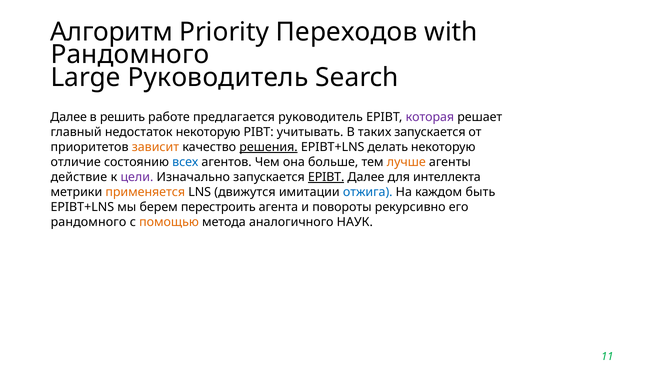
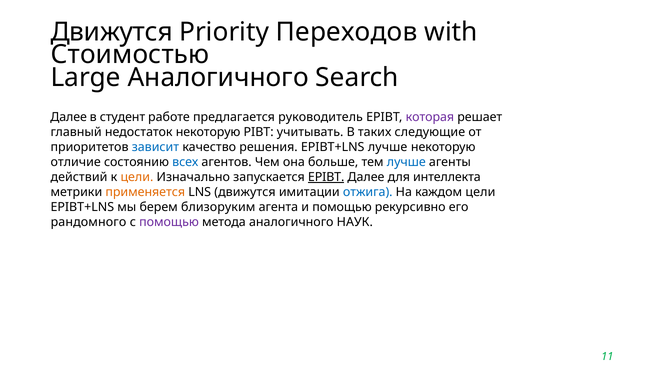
Алгоритм at (112, 32): Алгоритм -> Движутся
Рандомного at (130, 55): Рандомного -> Стоимостью
Large Руководитель: Руководитель -> Аналогичного
решить: решить -> студент
таких запускается: запускается -> следующие
зависит colour: orange -> blue
решения underline: present -> none
EPIBT+LNS делать: делать -> лучше
лучше at (406, 162) colour: orange -> blue
действие: действие -> действий
цели at (137, 177) colour: purple -> orange
каждом быть: быть -> цели
перестроить: перестроить -> близоруким
и повороты: повороты -> помощью
помощью at (169, 222) colour: orange -> purple
